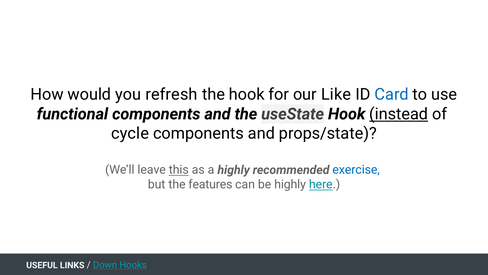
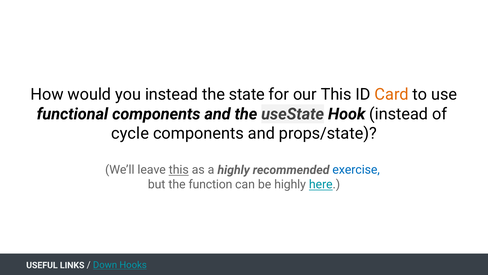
you refresh: refresh -> instead
the hook: hook -> state
our Like: Like -> This
Card colour: blue -> orange
instead at (399, 114) underline: present -> none
features: features -> function
